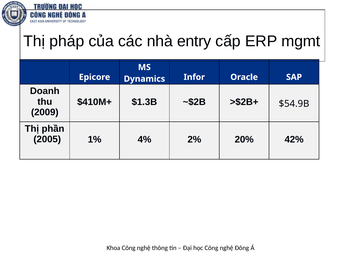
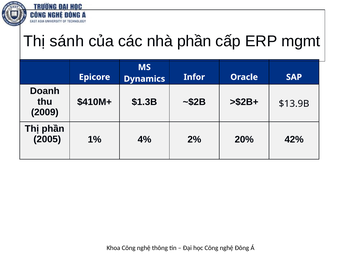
pháp: pháp -> sánh
nhà entry: entry -> phần
$54.9B: $54.9B -> $13.9B
